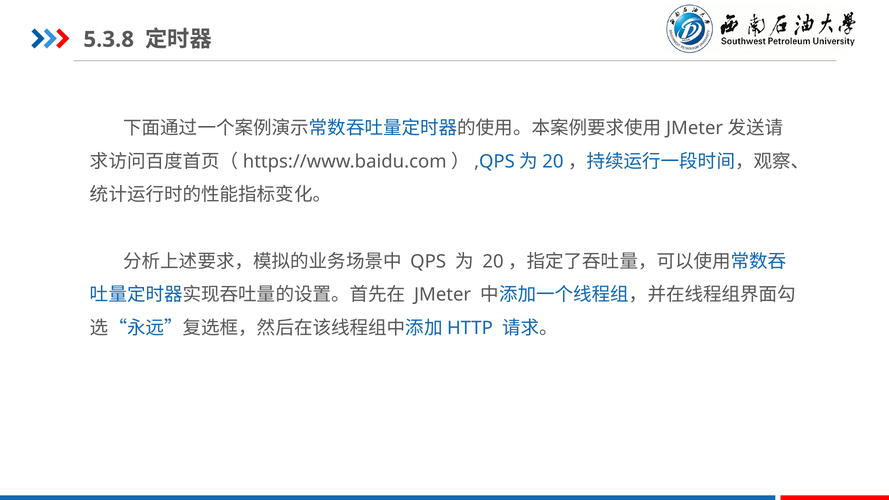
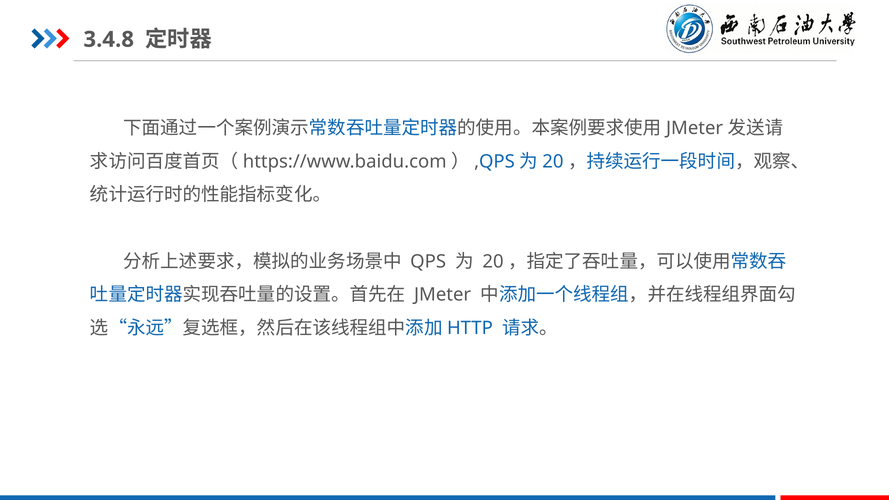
5.3.8: 5.3.8 -> 3.4.8
